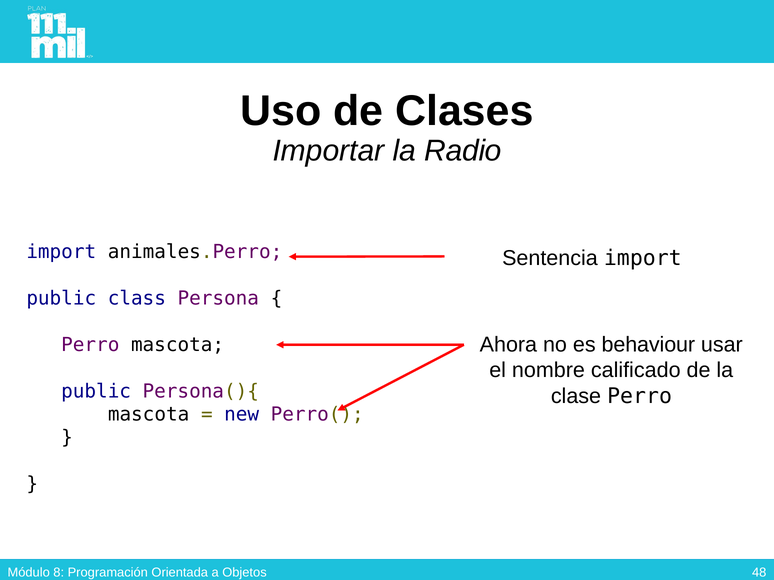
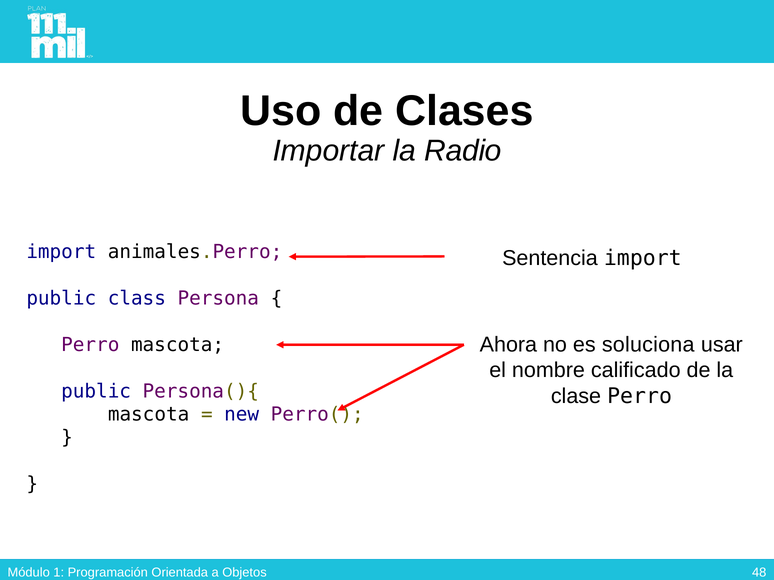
behaviour: behaviour -> soluciona
8: 8 -> 1
